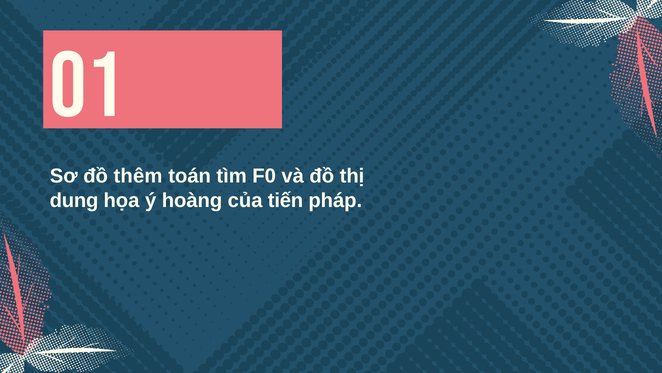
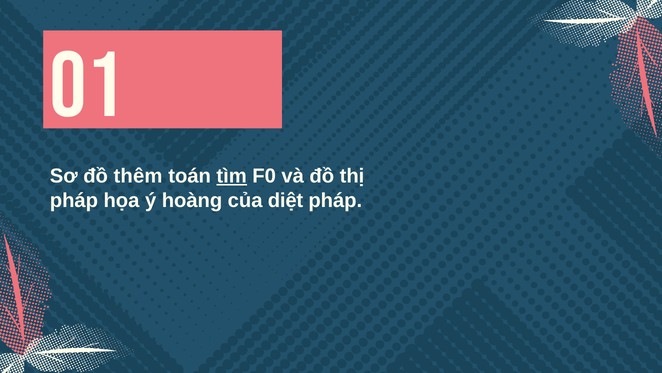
tìm underline: none -> present
dung at (74, 200): dung -> pháp
tiến: tiến -> diệt
